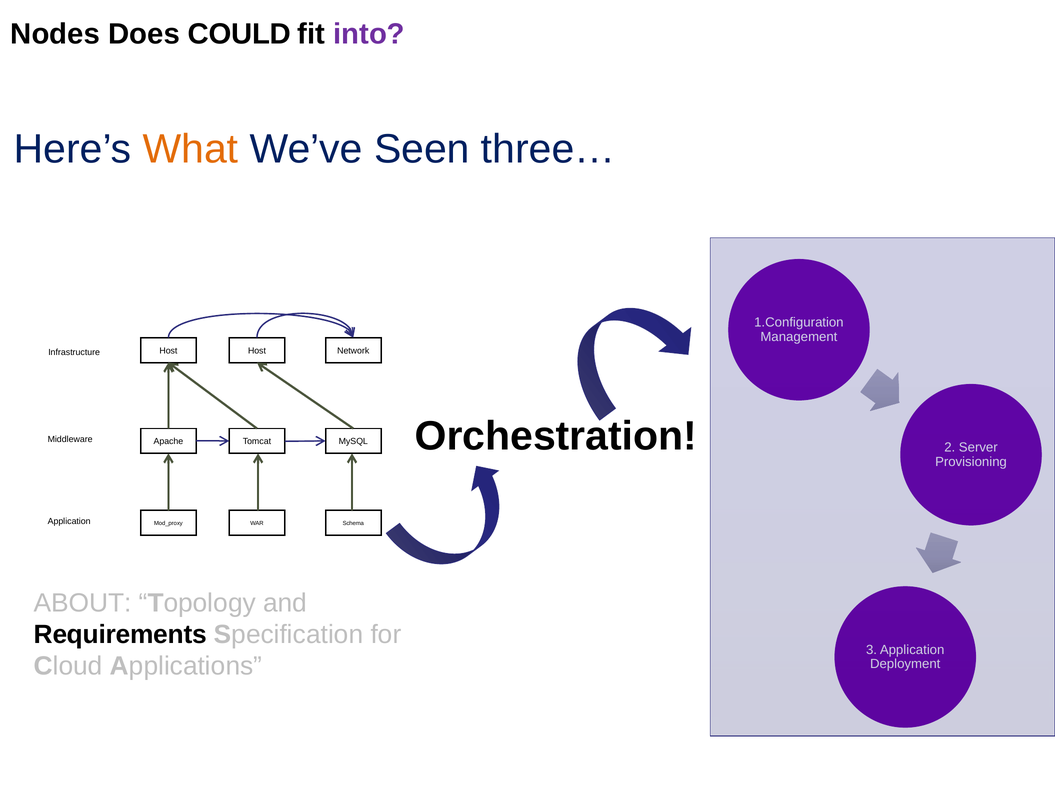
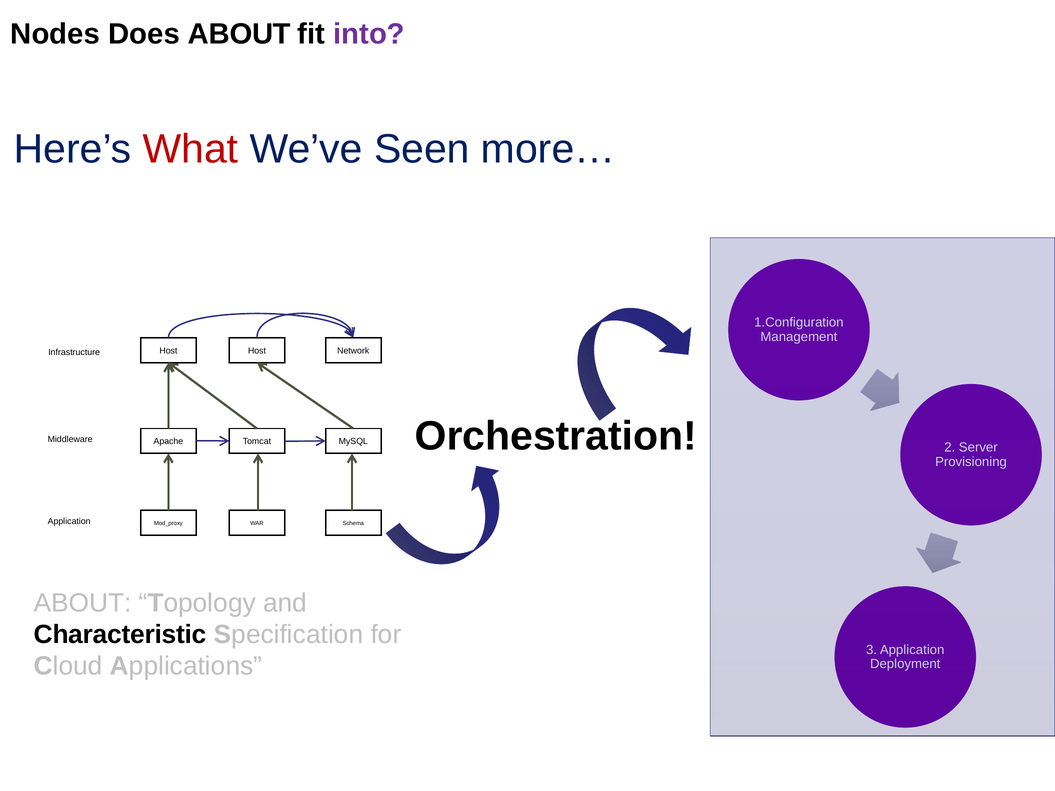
Does COULD: COULD -> ABOUT
What colour: orange -> red
three…: three… -> more…
Requirements: Requirements -> Characteristic
